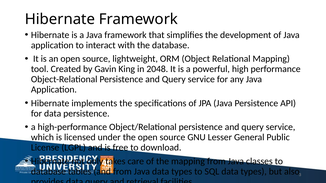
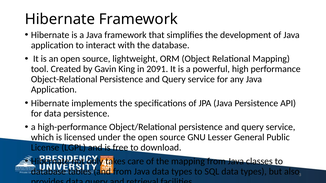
2048: 2048 -> 2091
